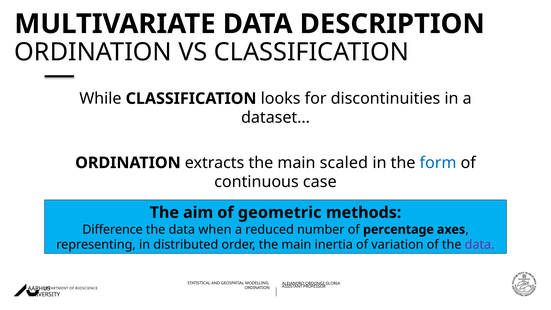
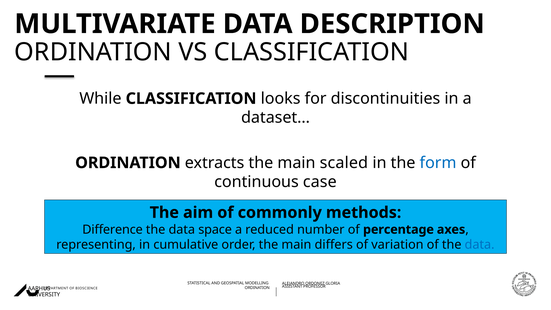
geometric: geometric -> commonly
when: when -> space
distributed: distributed -> cumulative
inertia: inertia -> differs
data at (480, 245) colour: purple -> blue
